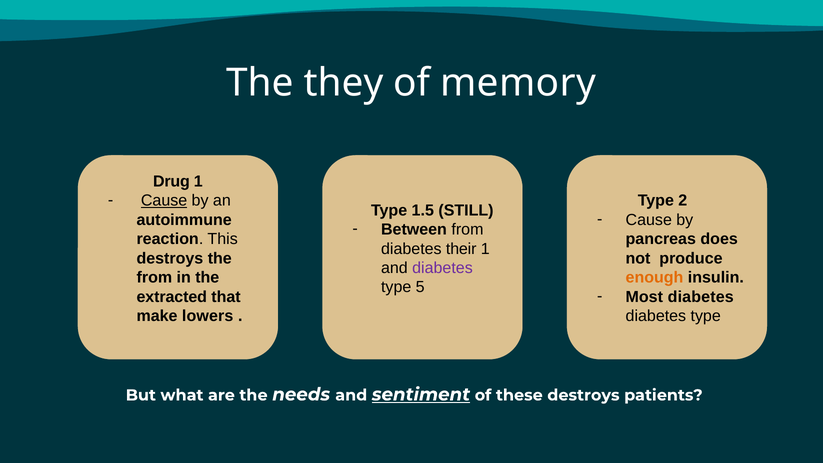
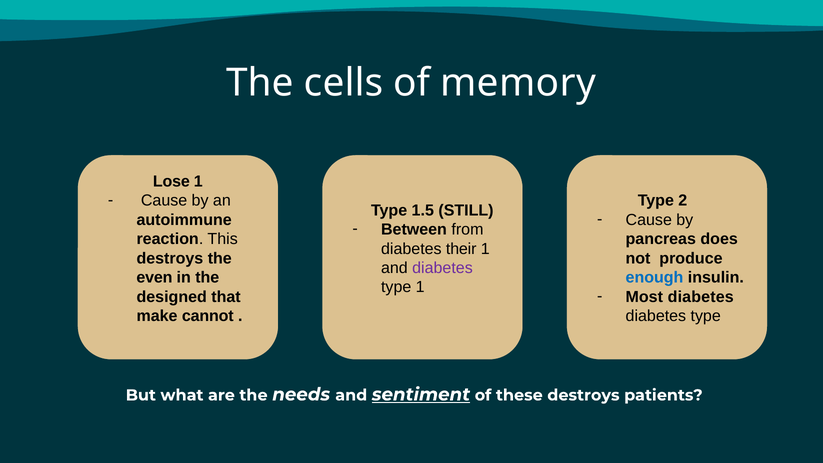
they: they -> cells
Drug: Drug -> Lose
Cause at (164, 201) underline: present -> none
from at (154, 278): from -> even
enough colour: orange -> blue
type 5: 5 -> 1
extracted: extracted -> designed
lowers: lowers -> cannot
